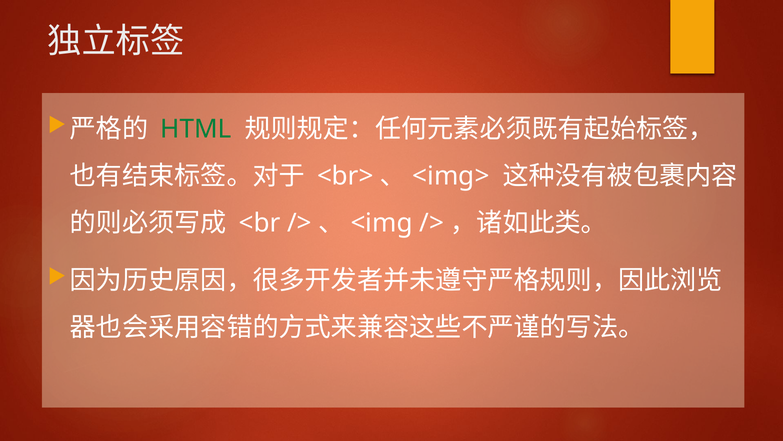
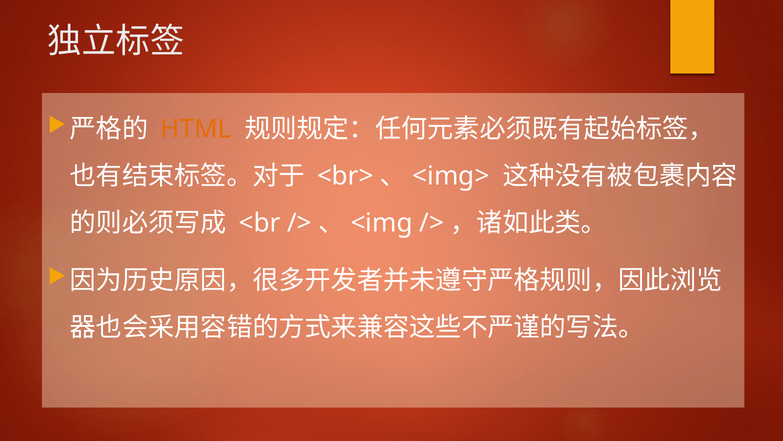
HTML colour: green -> orange
